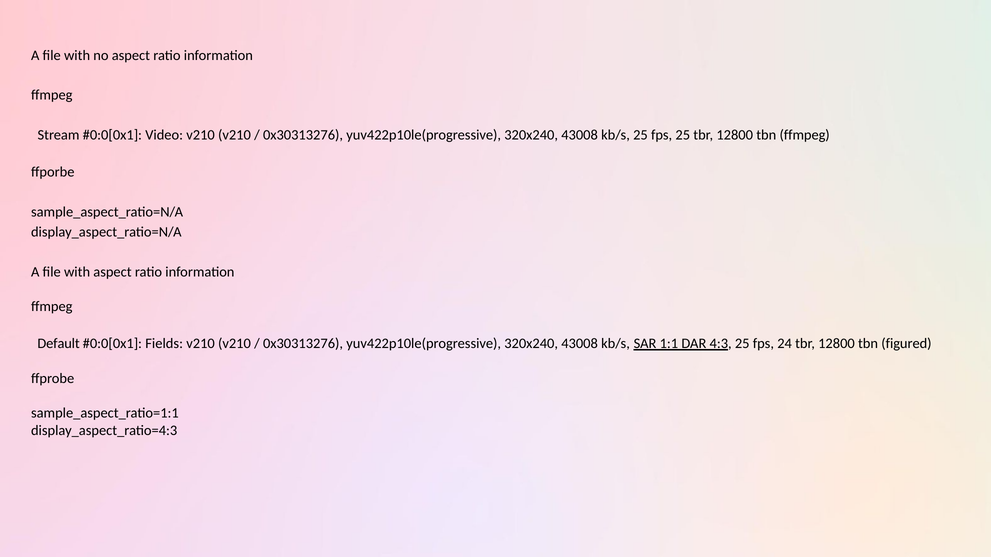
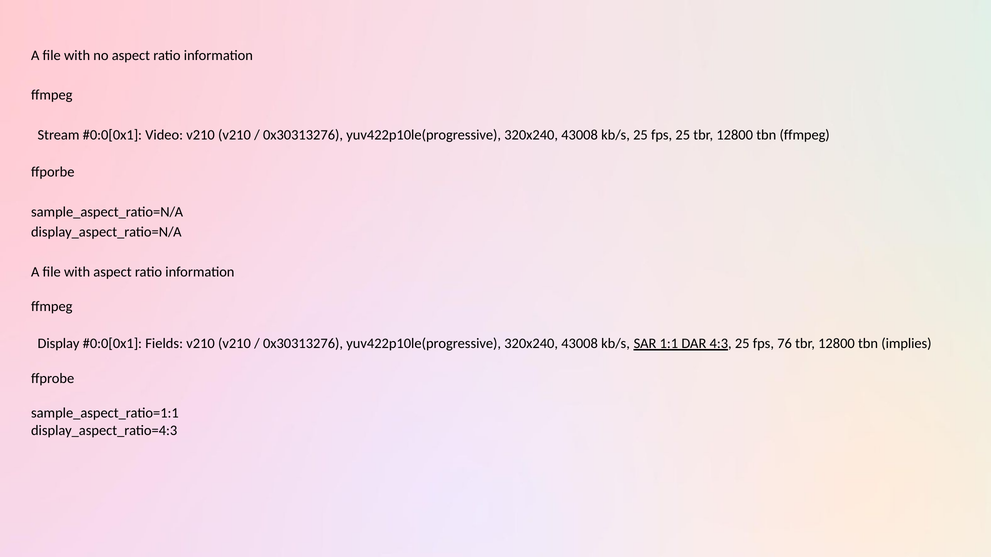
Default: Default -> Display
24: 24 -> 76
figured: figured -> implies
